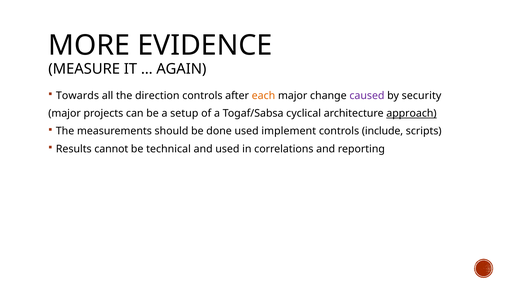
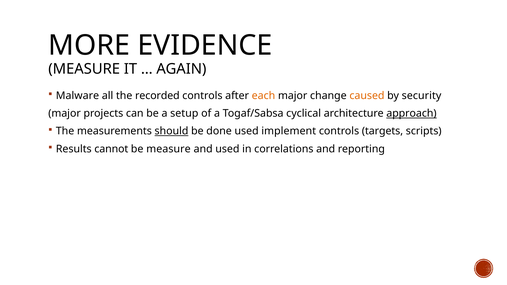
Towards: Towards -> Malware
direction: direction -> recorded
caused colour: purple -> orange
should underline: none -> present
include: include -> targets
be technical: technical -> measure
